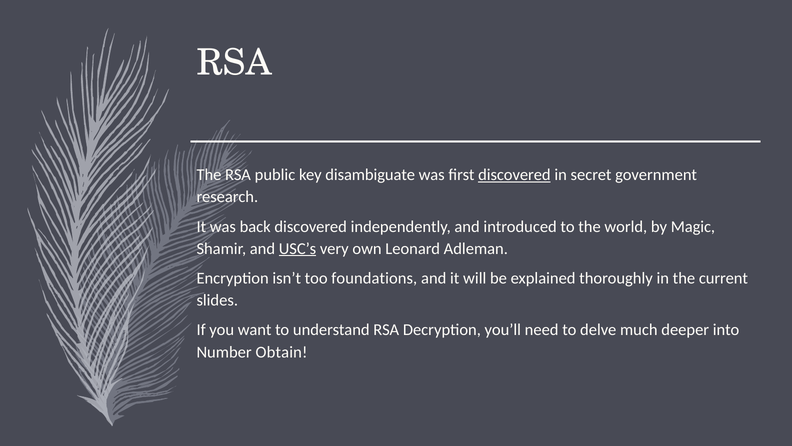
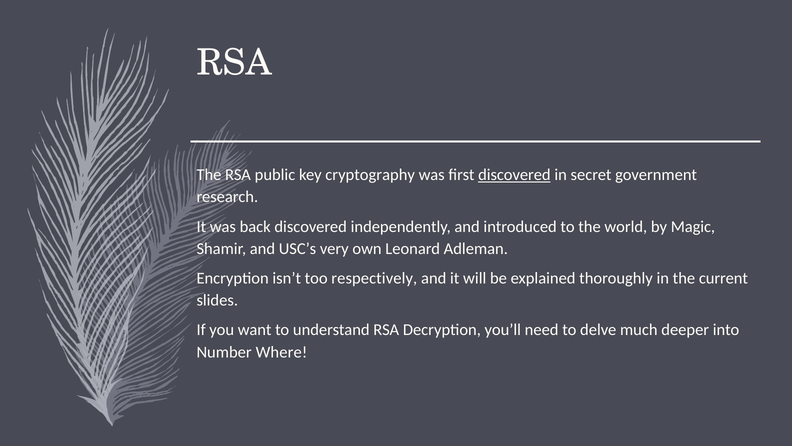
disambiguate: disambiguate -> cryptography
USC’s underline: present -> none
foundations: foundations -> respectively
Obtain: Obtain -> Where
